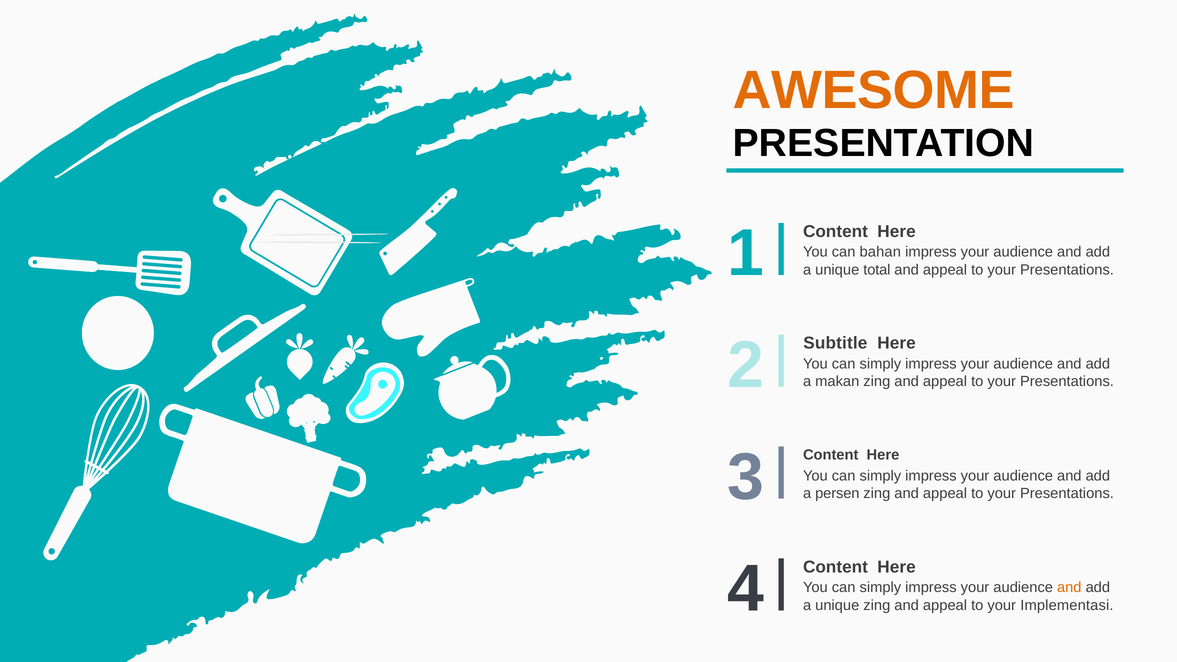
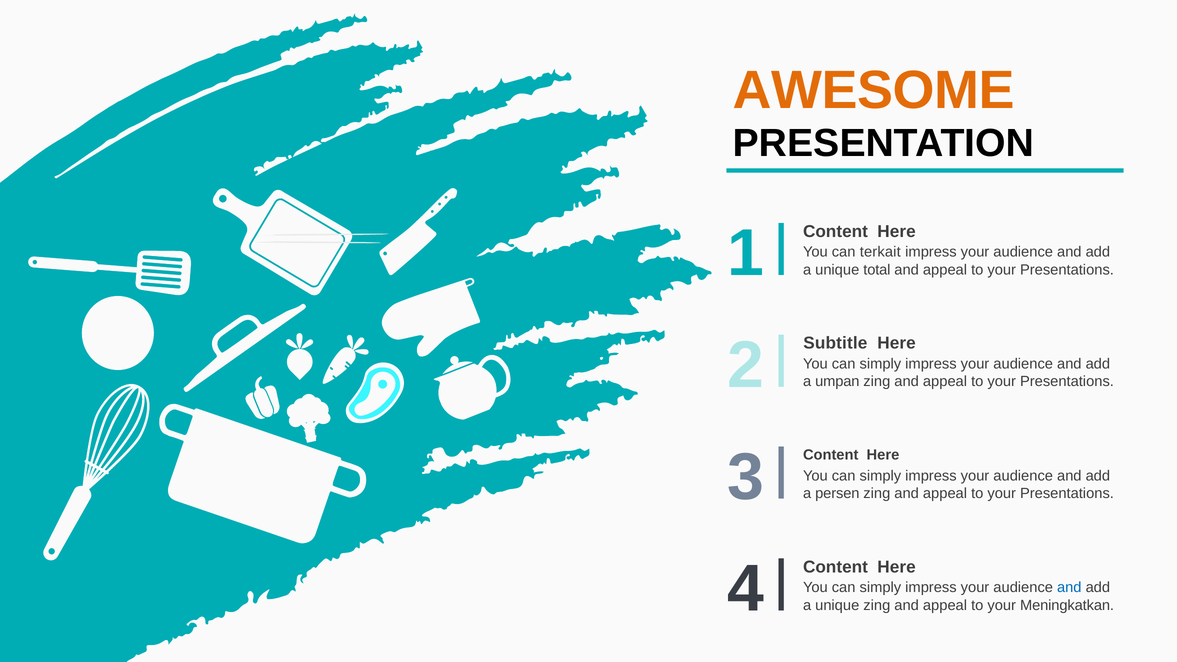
bahan: bahan -> terkait
makan: makan -> umpan
and at (1069, 588) colour: orange -> blue
Implementasi: Implementasi -> Meningkatkan
